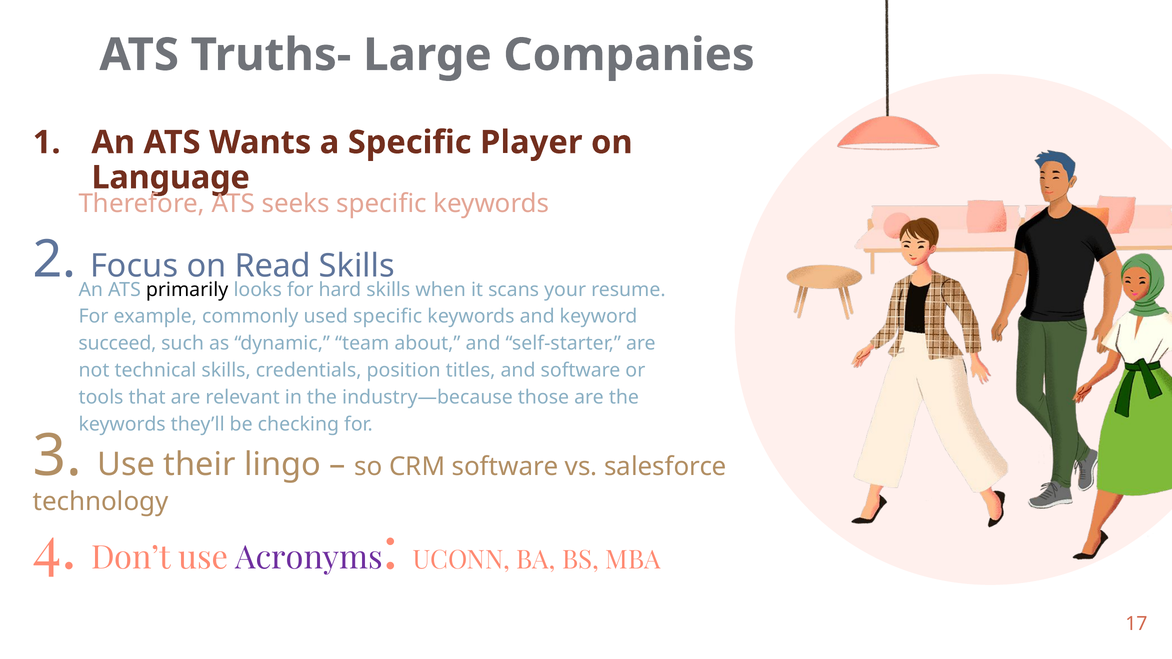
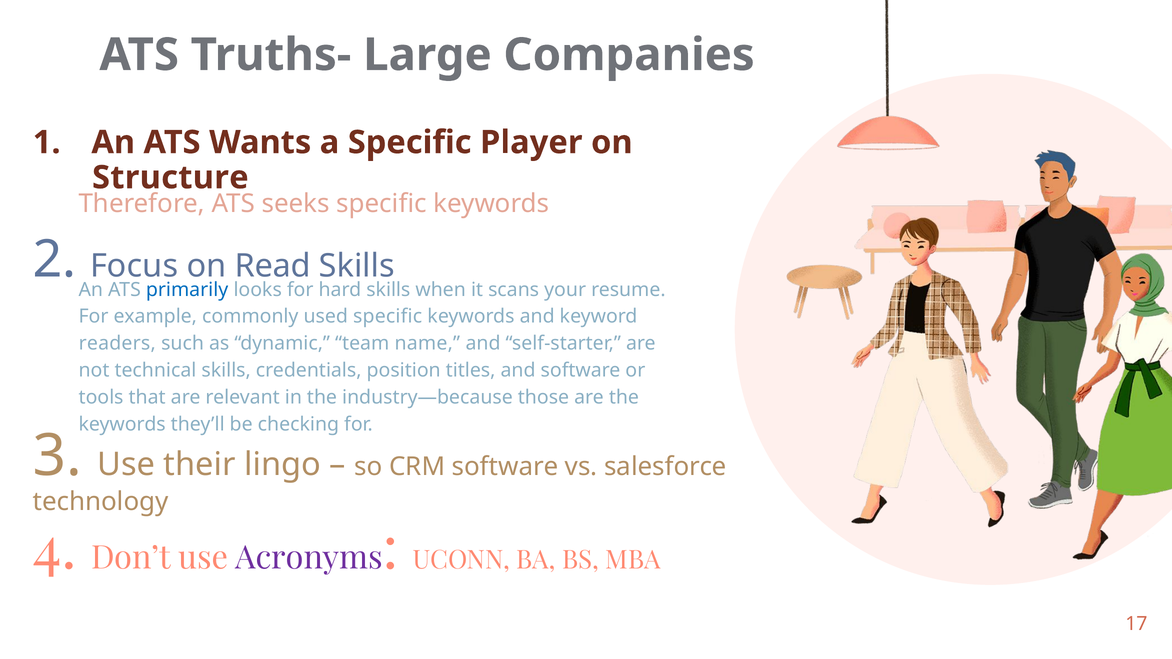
Language: Language -> Structure
primarily colour: black -> blue
succeed: succeed -> readers
about: about -> name
